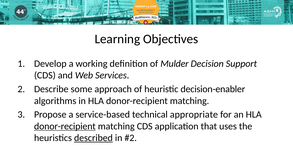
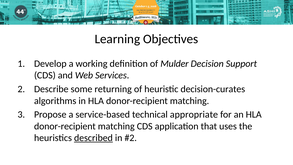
approach: approach -> returning
decision-enabler: decision-enabler -> decision-curates
donor-recipient at (65, 126) underline: present -> none
